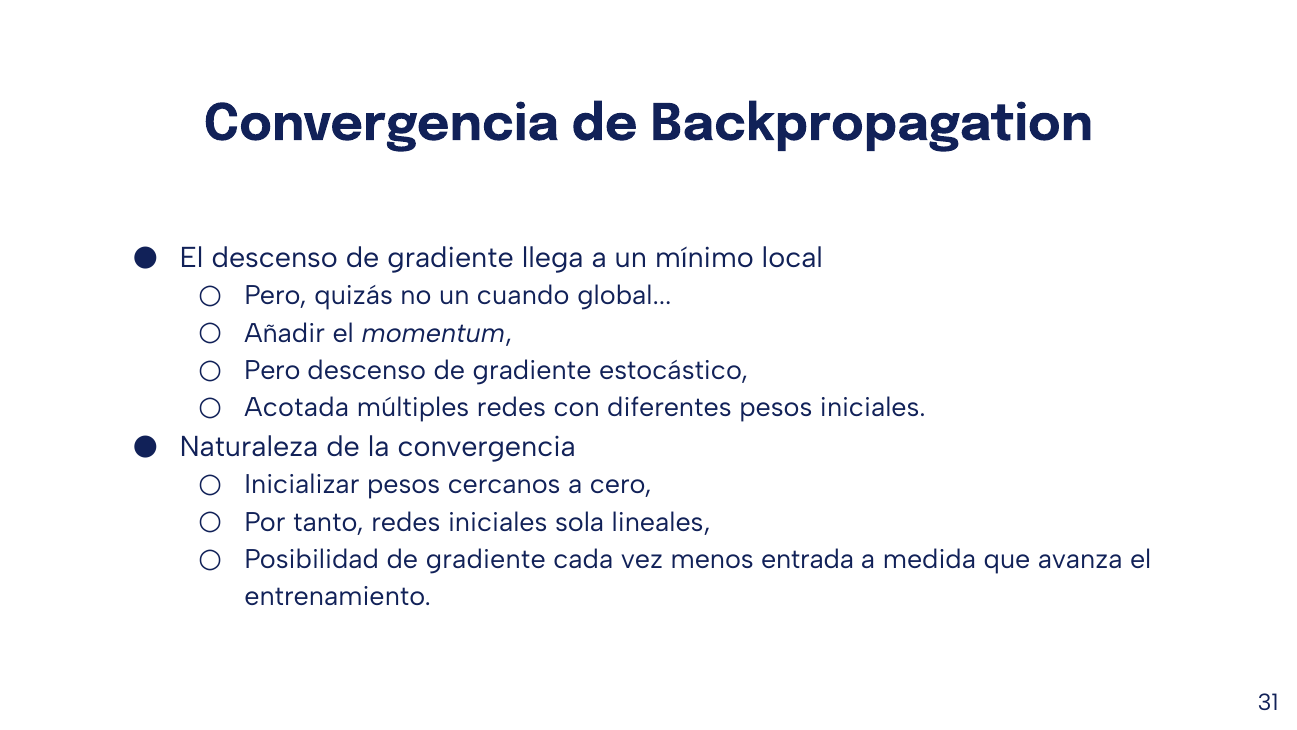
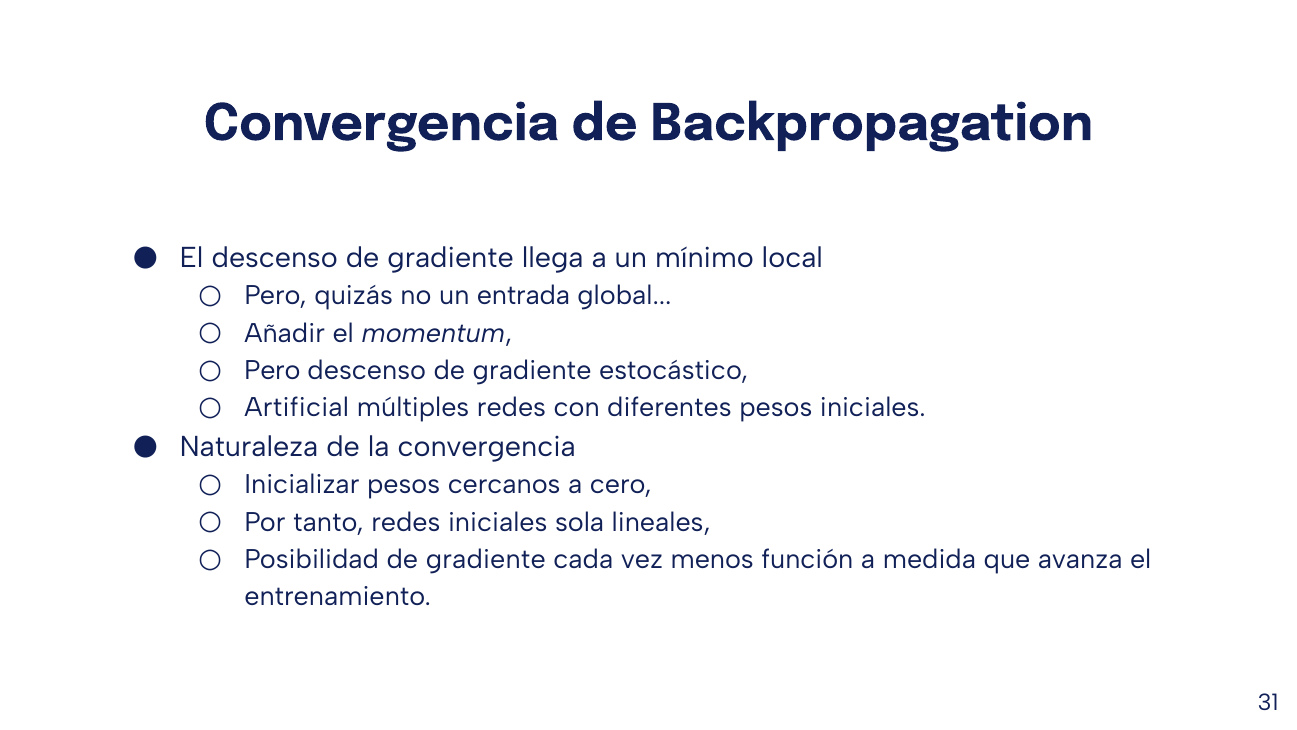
cuando: cuando -> entrada
Acotada: Acotada -> Artificial
entrada: entrada -> función
